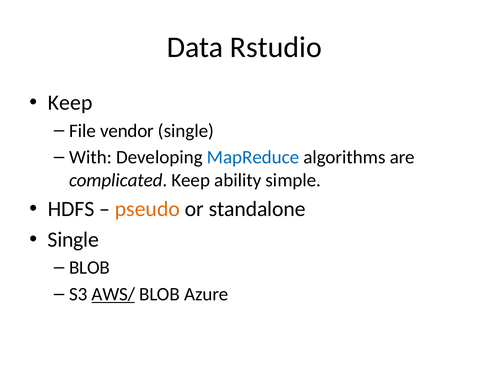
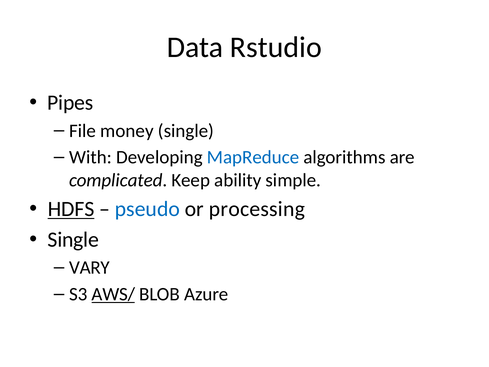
Keep at (70, 103): Keep -> Pipes
vendor: vendor -> money
HDFS underline: none -> present
pseudo colour: orange -> blue
standalone: standalone -> processing
BLOB at (89, 268): BLOB -> VARY
